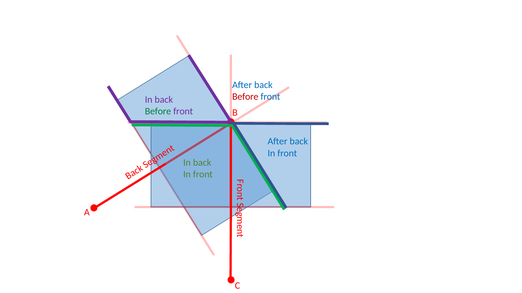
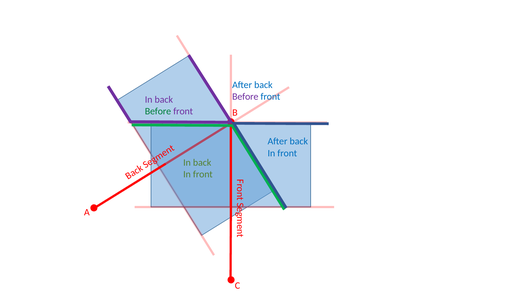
Before at (245, 97) colour: red -> purple
